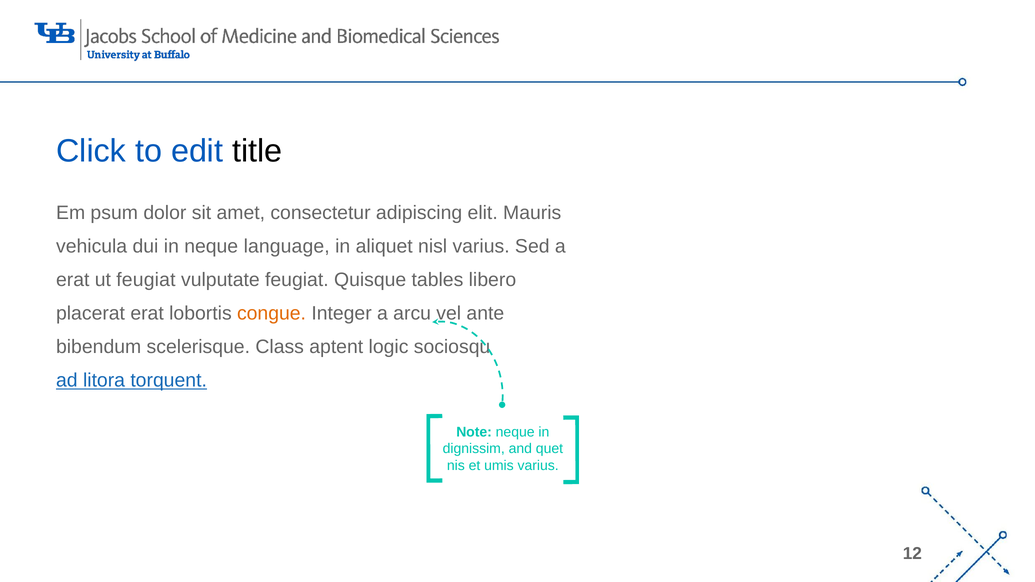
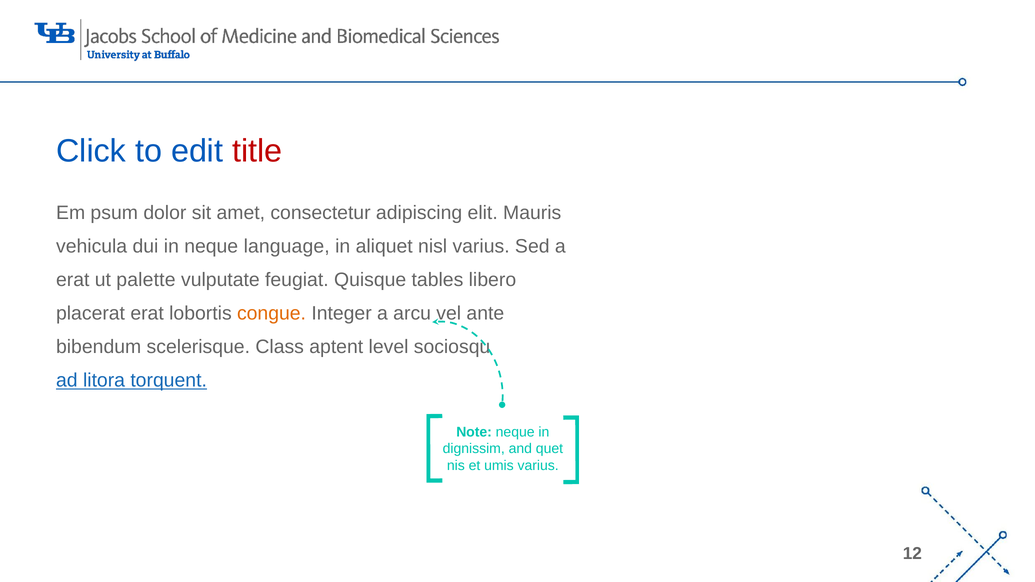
title colour: black -> red
ut feugiat: feugiat -> palette
logic: logic -> level
